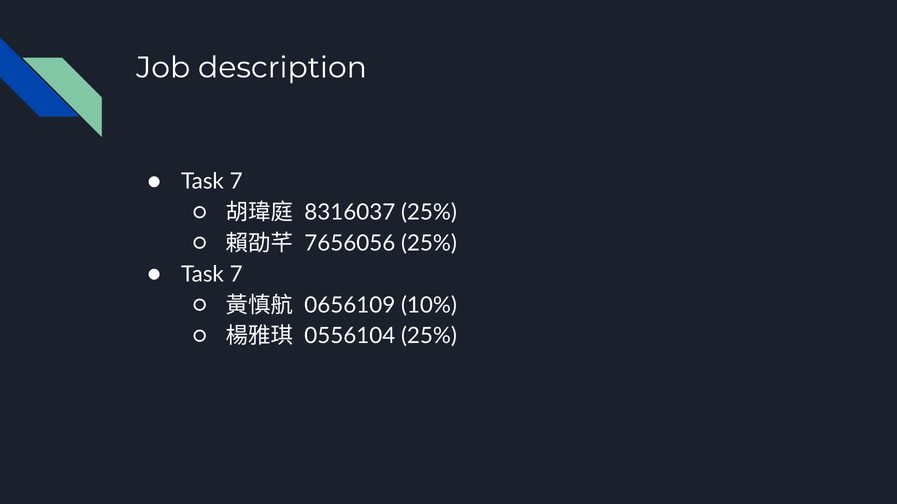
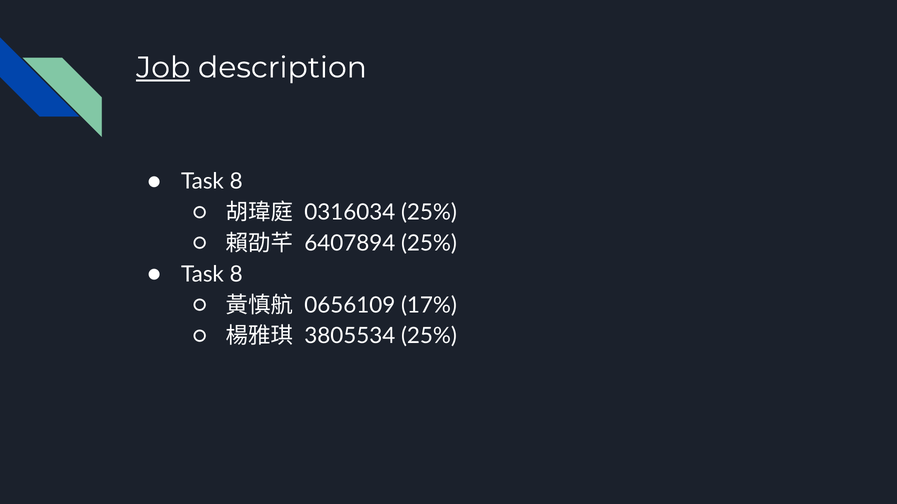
Job underline: none -> present
7 at (236, 182): 7 -> 8
8316037: 8316037 -> 0316034
7656056: 7656056 -> 6407894
7 at (236, 275): 7 -> 8
10%: 10% -> 17%
0556104: 0556104 -> 3805534
